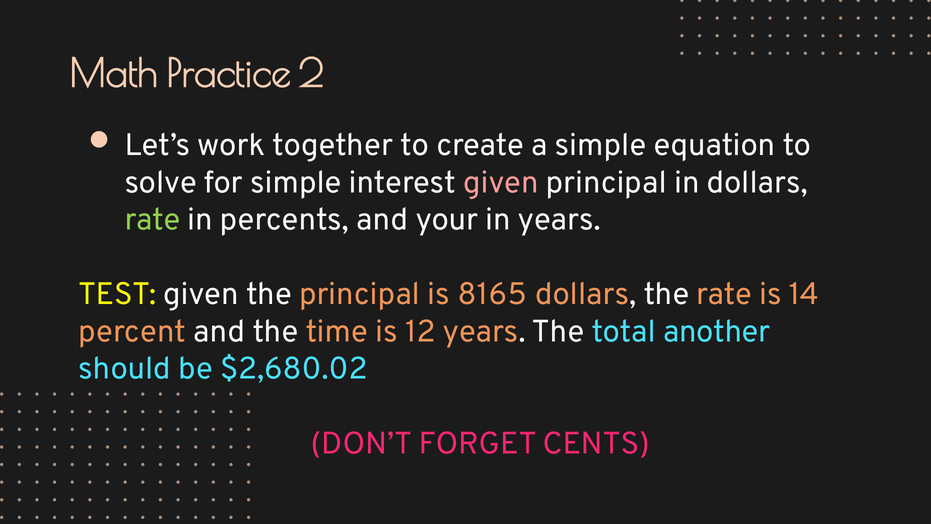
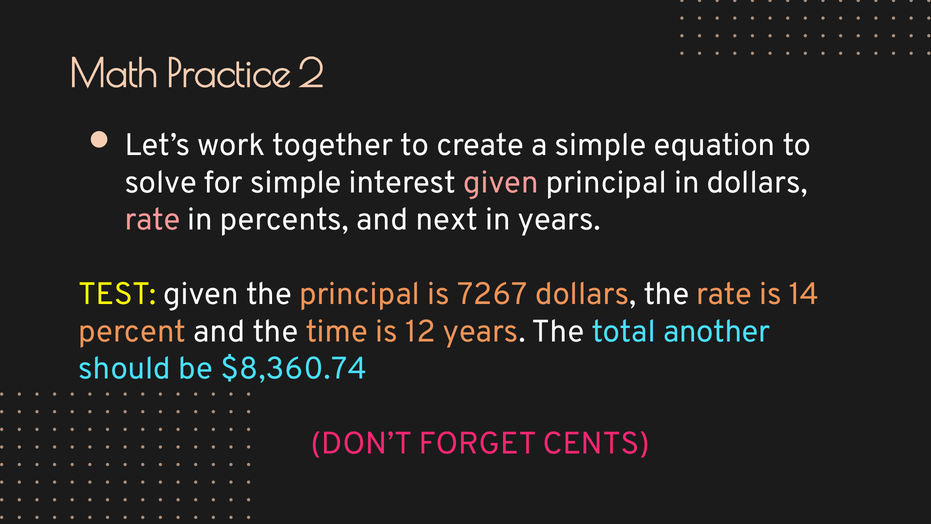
rate at (153, 220) colour: light green -> pink
your: your -> next
8165: 8165 -> 7267
$2,680.02: $2,680.02 -> $8,360.74
